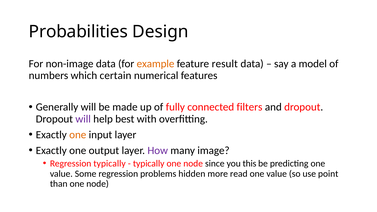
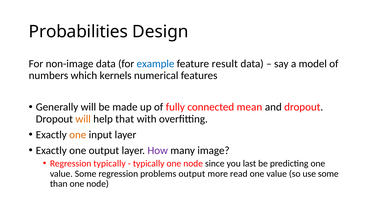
example colour: orange -> blue
certain: certain -> kernels
filters: filters -> mean
will at (83, 119) colour: purple -> orange
best: best -> that
this: this -> last
problems hidden: hidden -> output
use point: point -> some
